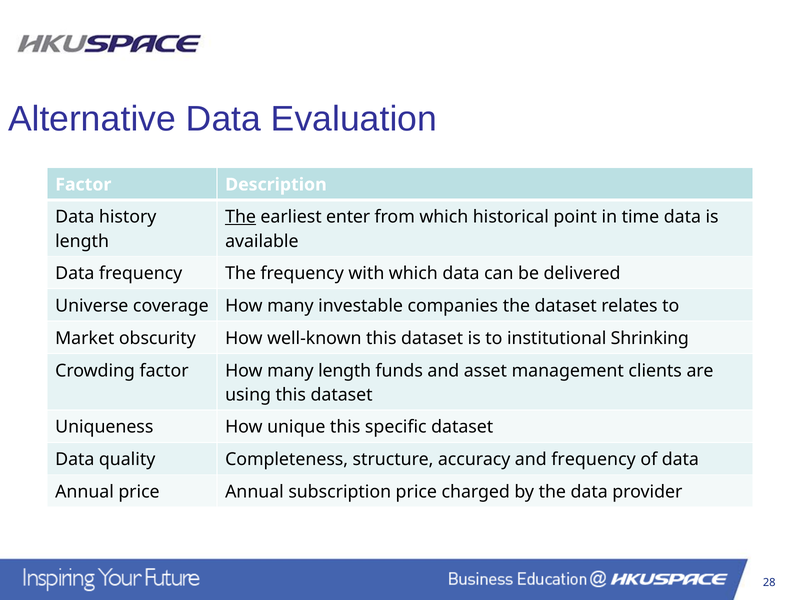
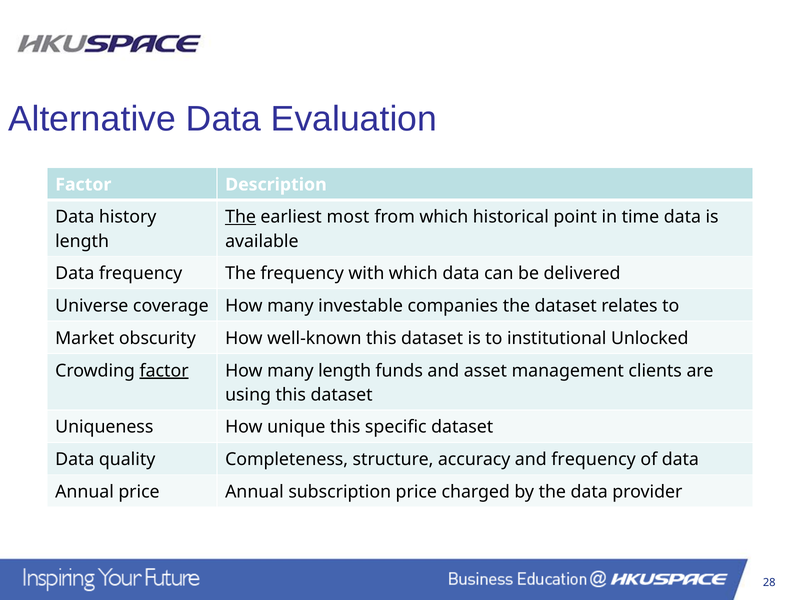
enter: enter -> most
Shrinking: Shrinking -> Unlocked
factor at (164, 371) underline: none -> present
